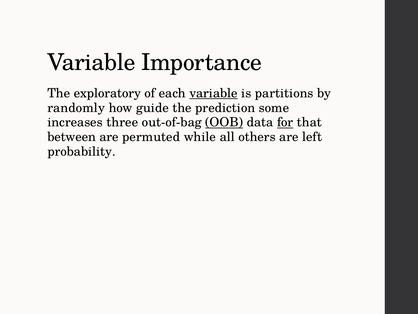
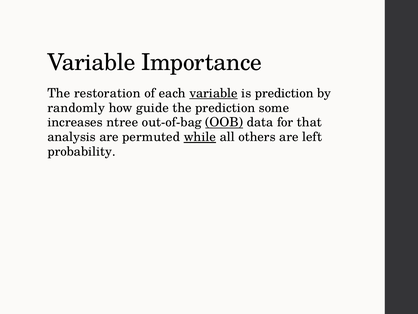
exploratory: exploratory -> restoration
is partitions: partitions -> prediction
three: three -> ntree
for underline: present -> none
between: between -> analysis
while underline: none -> present
